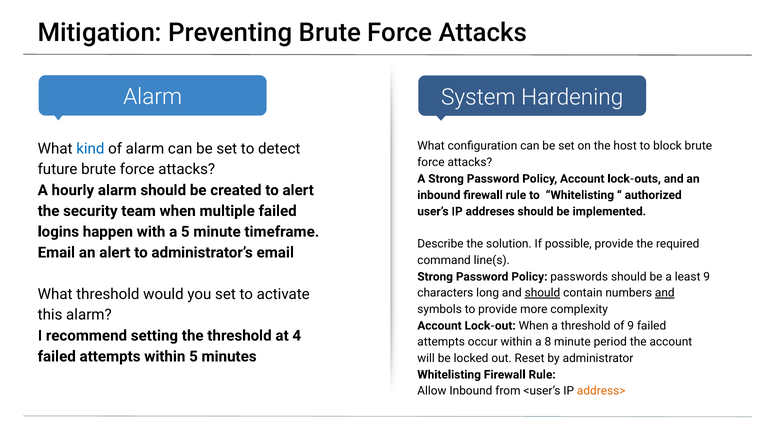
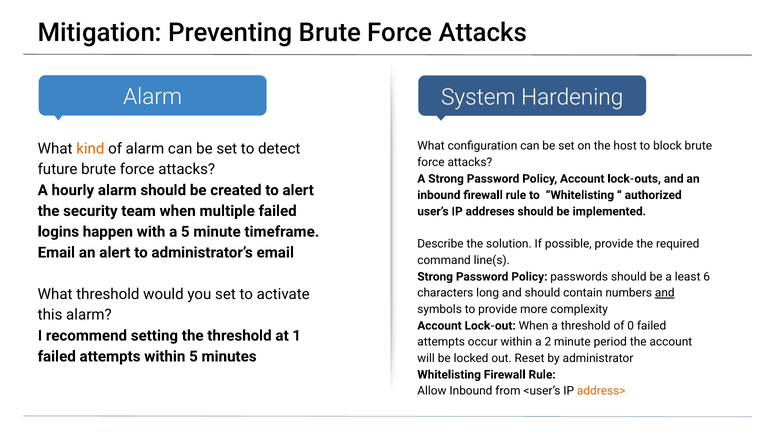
kind colour: blue -> orange
least 9: 9 -> 6
should at (542, 293) underline: present -> none
of 9: 9 -> 0
4: 4 -> 1
8: 8 -> 2
